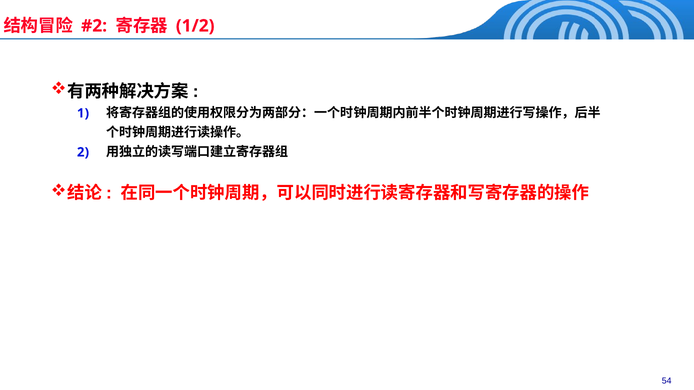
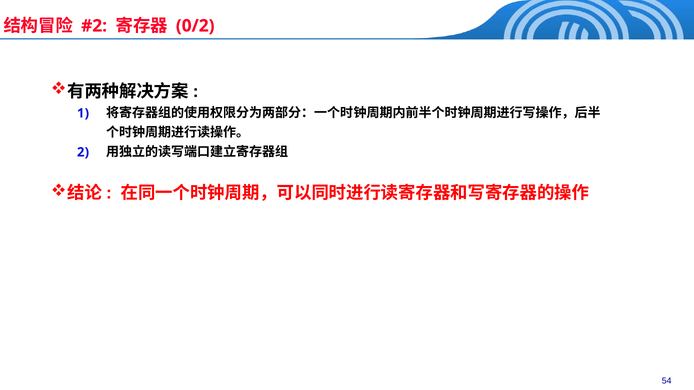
1/2: 1/2 -> 0/2
